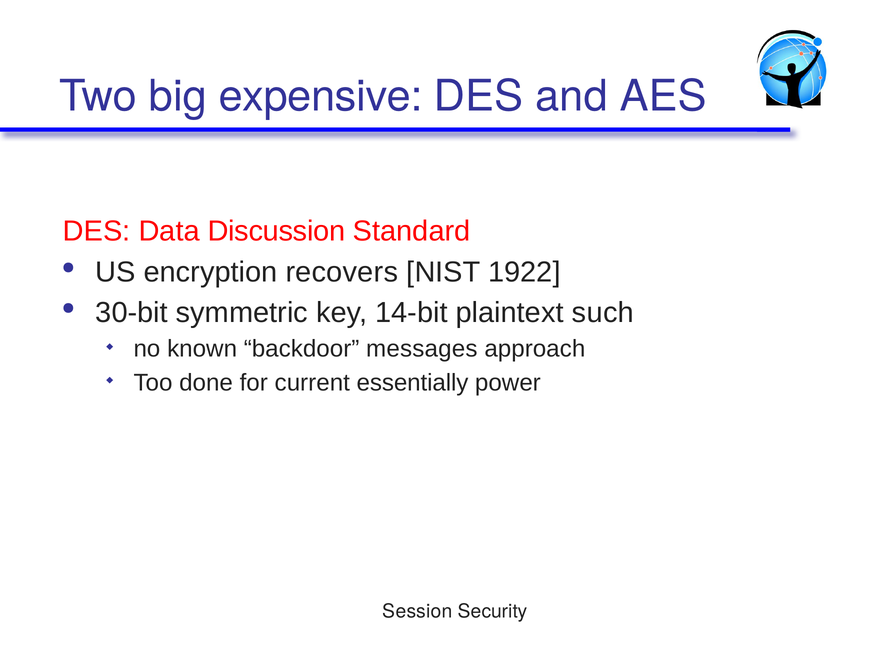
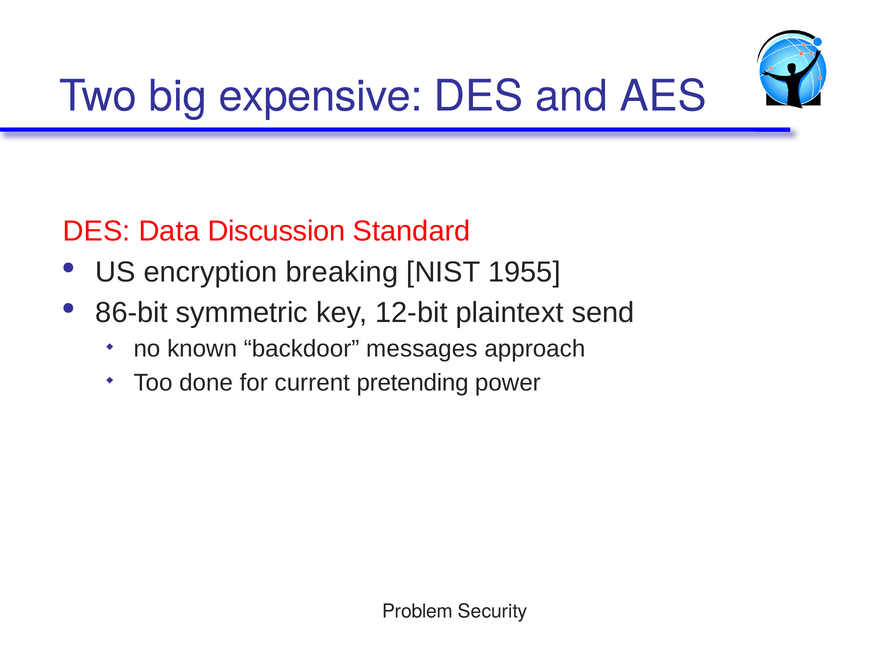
recovers: recovers -> breaking
1922: 1922 -> 1955
30-bit: 30-bit -> 86-bit
14-bit: 14-bit -> 12-bit
such: such -> send
essentially: essentially -> pretending
Session: Session -> Problem
